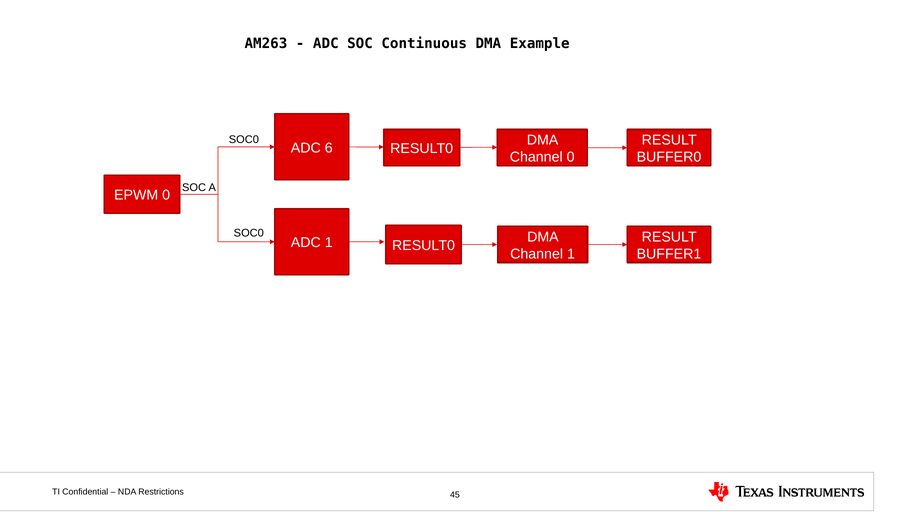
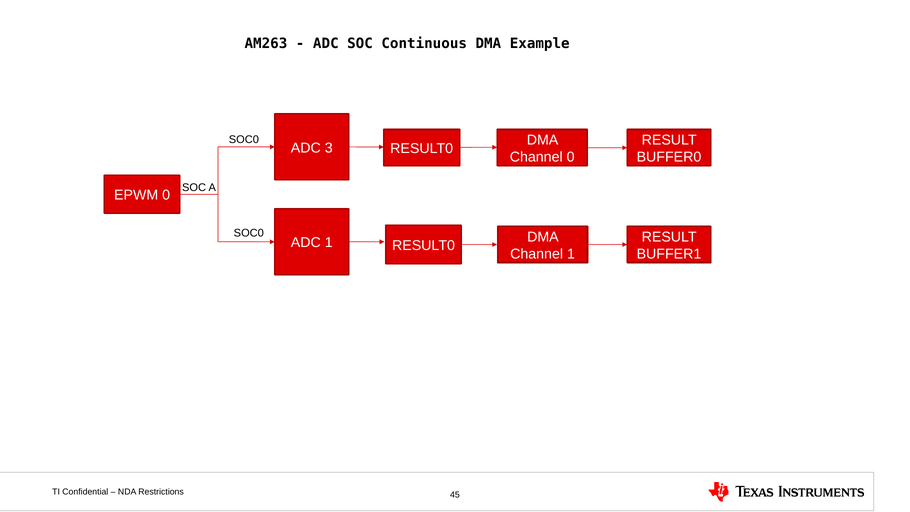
6: 6 -> 3
